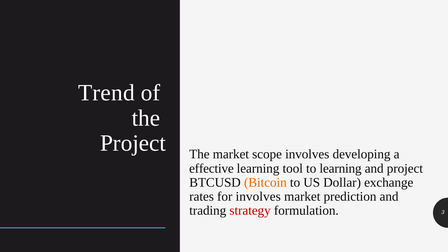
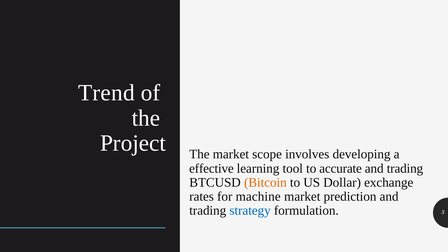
to learning: learning -> accurate
project at (405, 168): project -> trading
for involves: involves -> machine
strategy colour: red -> blue
